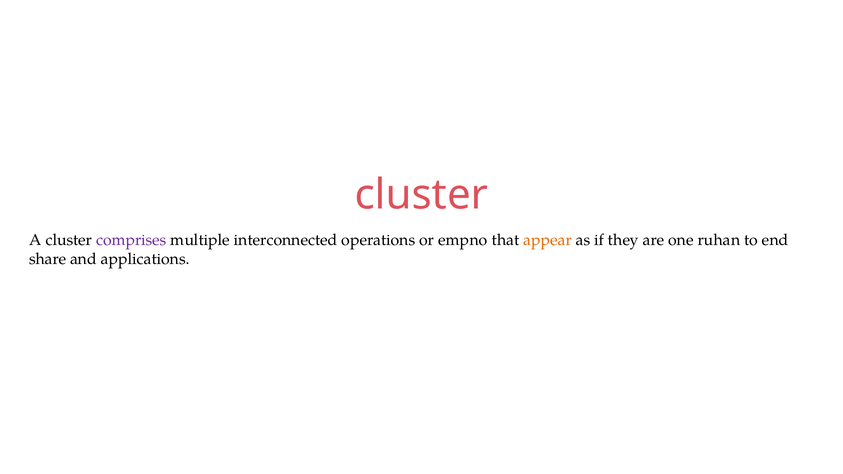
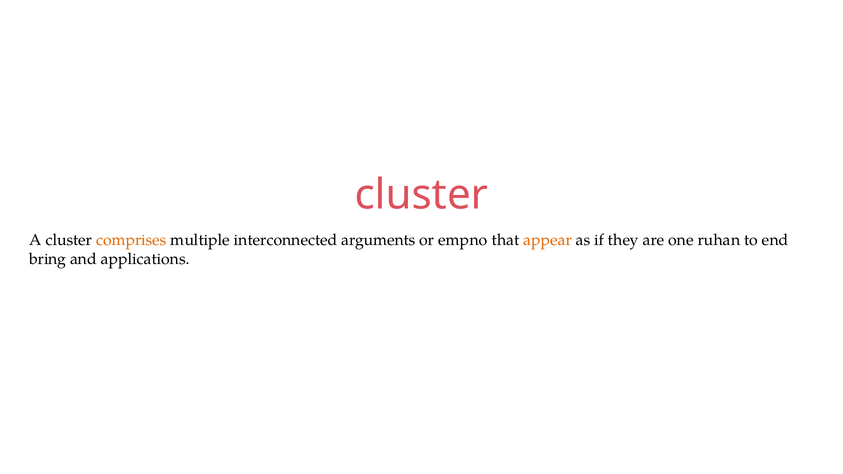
comprises colour: purple -> orange
operations: operations -> arguments
share: share -> bring
